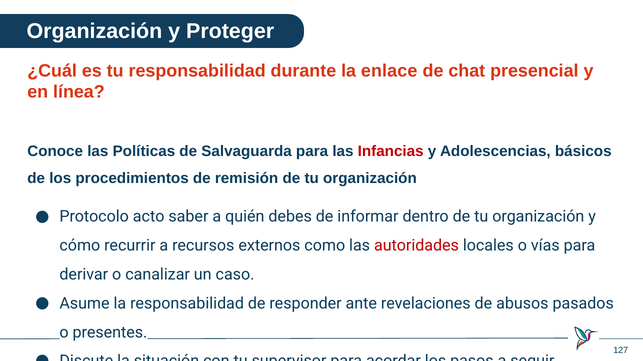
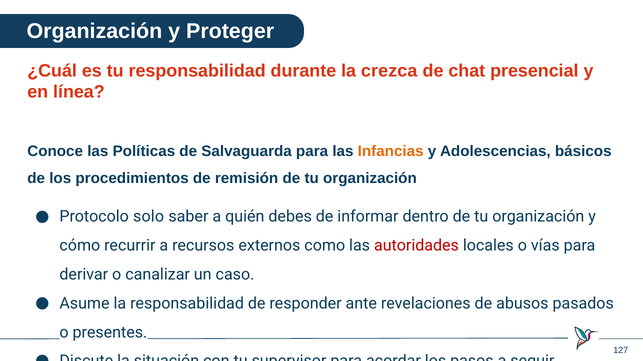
enlace: enlace -> crezca
Infancias colour: red -> orange
Protocolo acto: acto -> solo
